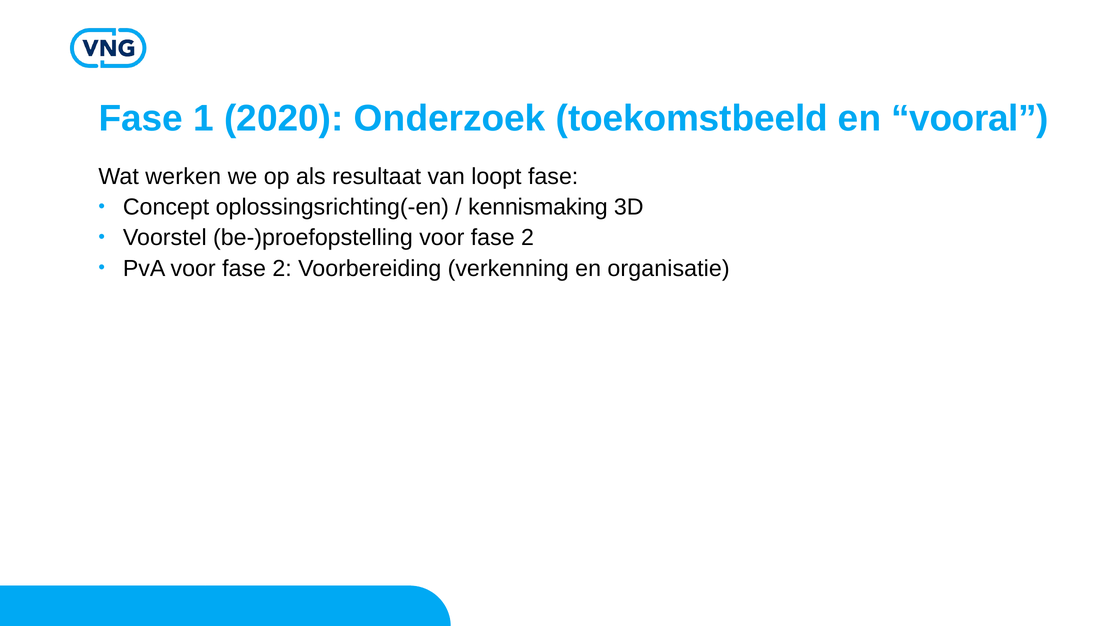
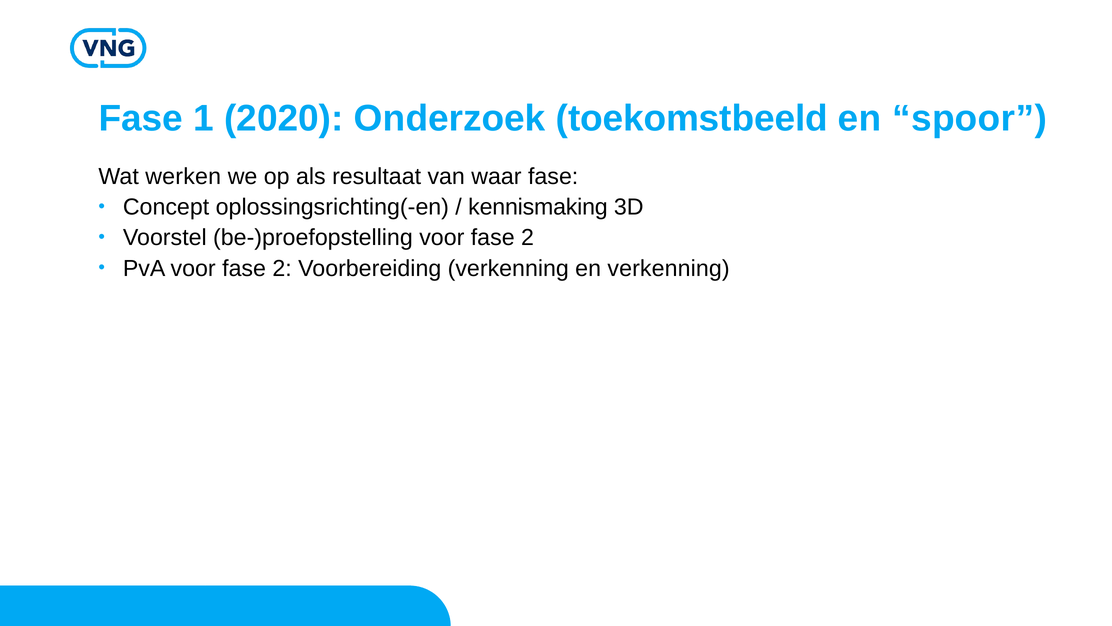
vooral: vooral -> spoor
loopt: loopt -> waar
en organisatie: organisatie -> verkenning
